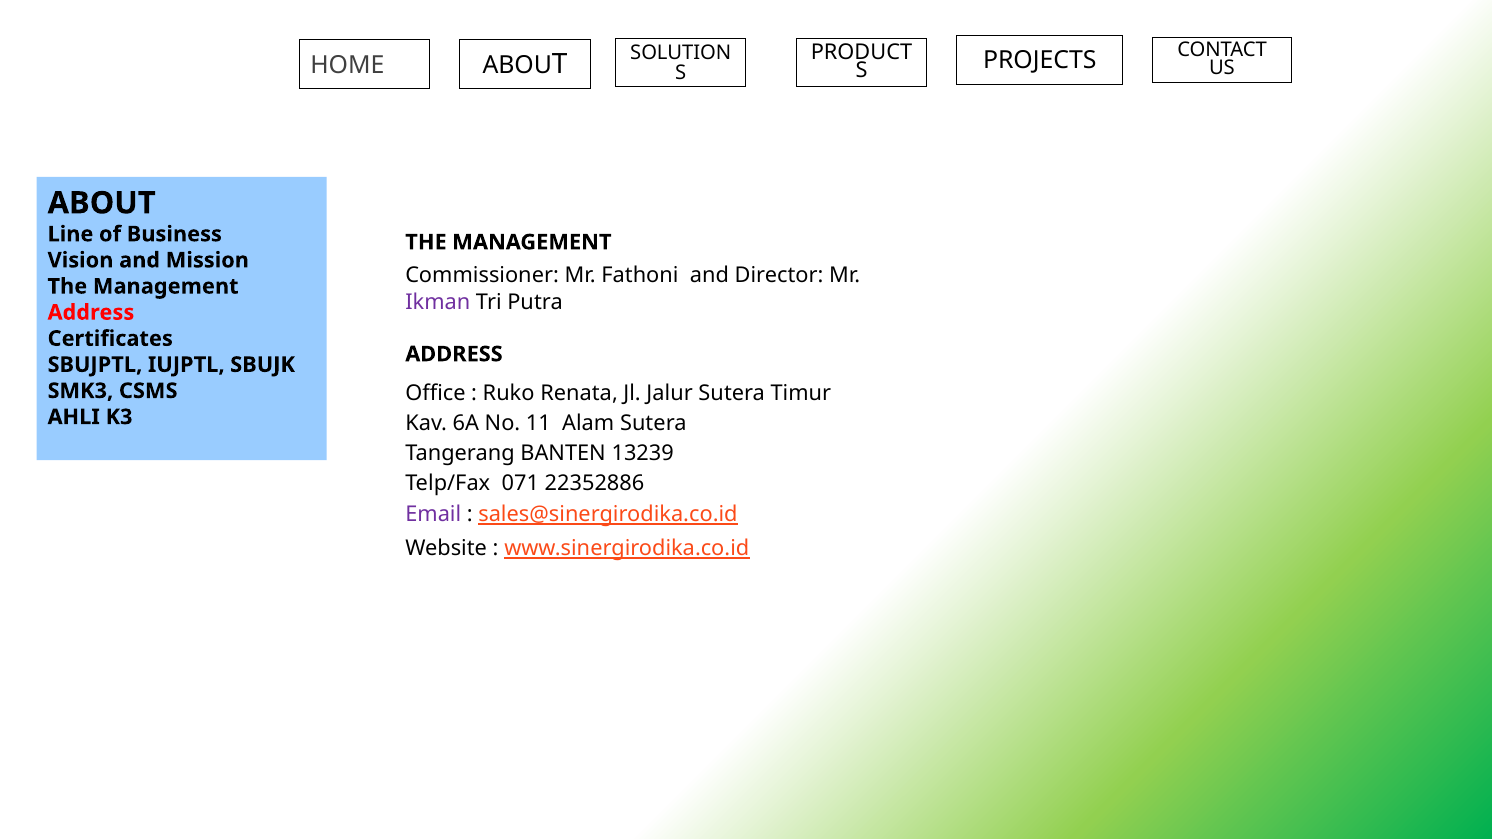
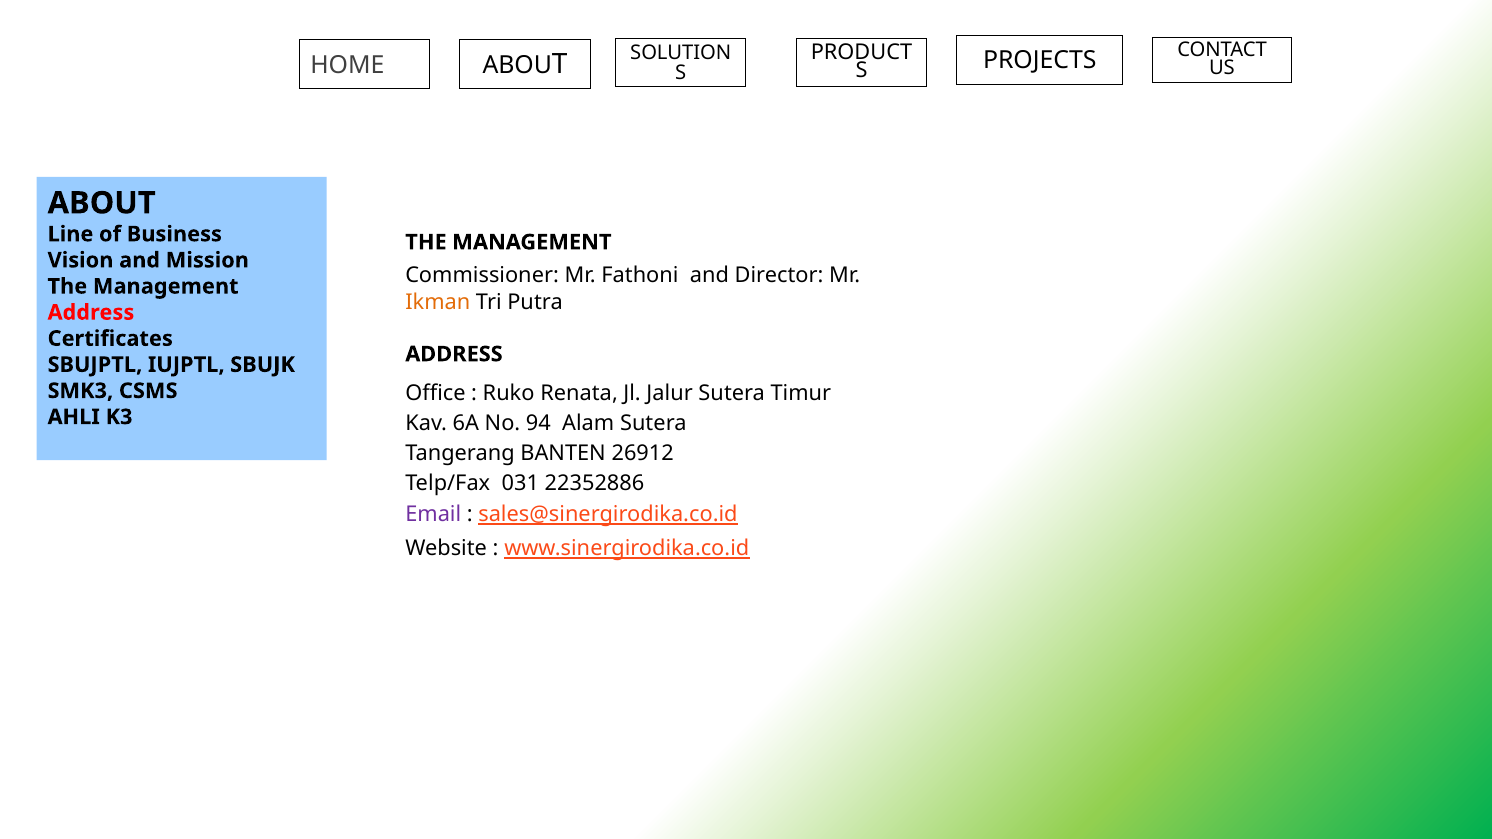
Ikman colour: purple -> orange
11: 11 -> 94
13239: 13239 -> 26912
071: 071 -> 031
